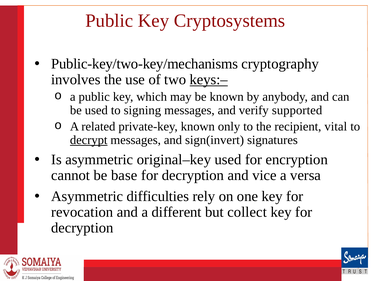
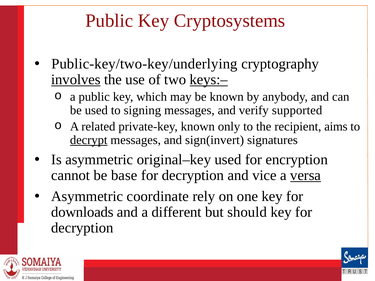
Public-key/two-key/mechanisms: Public-key/two-key/mechanisms -> Public-key/two-key/underlying
involves underline: none -> present
vital: vital -> aims
versa underline: none -> present
difficulties: difficulties -> coordinate
revocation: revocation -> downloads
collect: collect -> should
